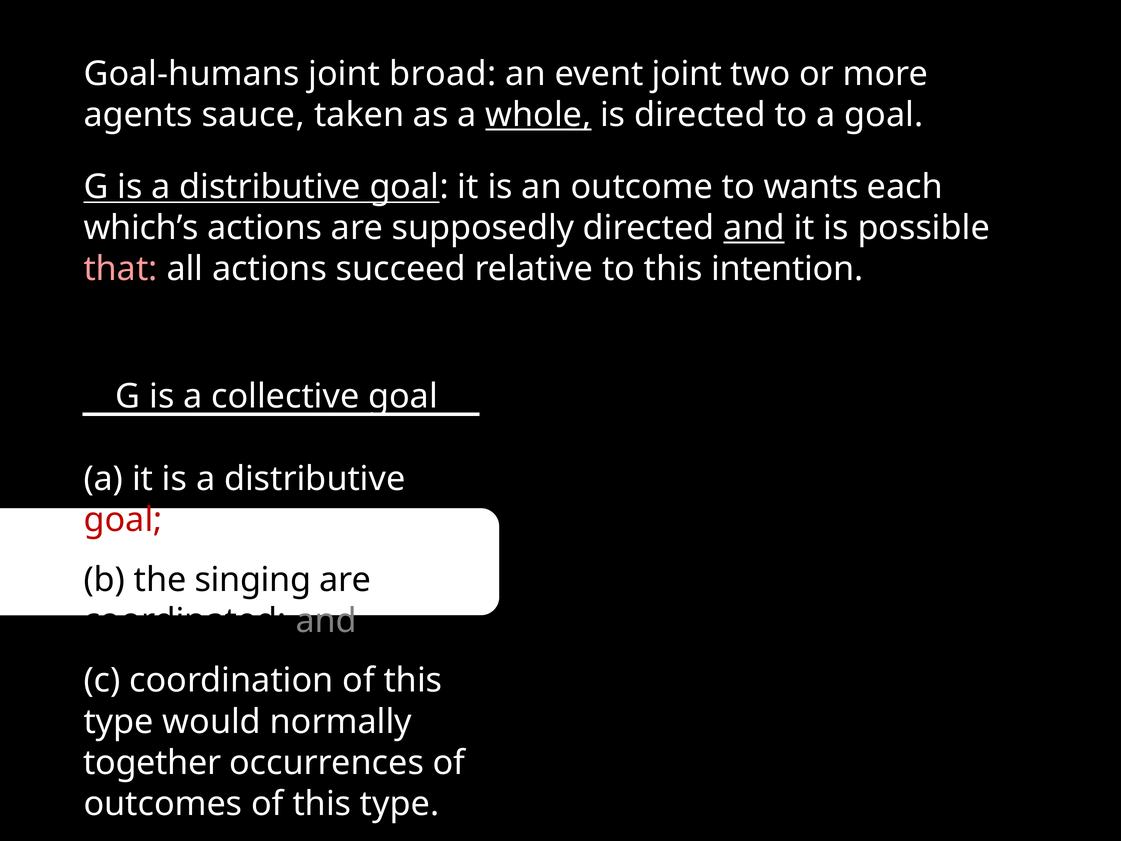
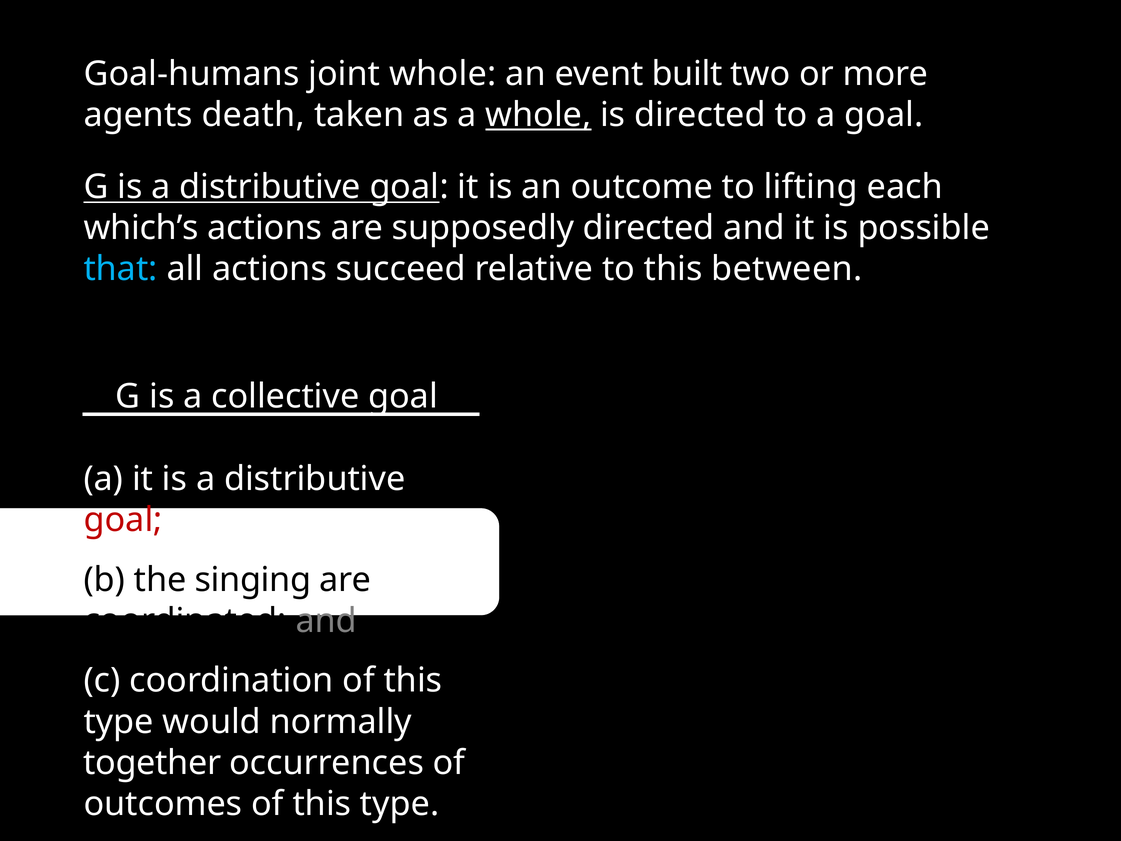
joint broad: broad -> whole
event joint: joint -> built
sauce: sauce -> death
wants: wants -> lifting
and at (754, 228) underline: present -> none
that colour: pink -> light blue
intention: intention -> between
